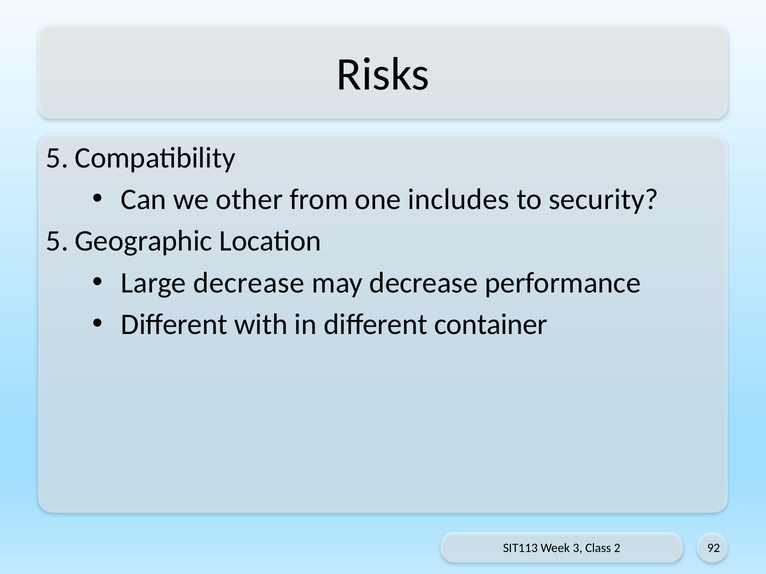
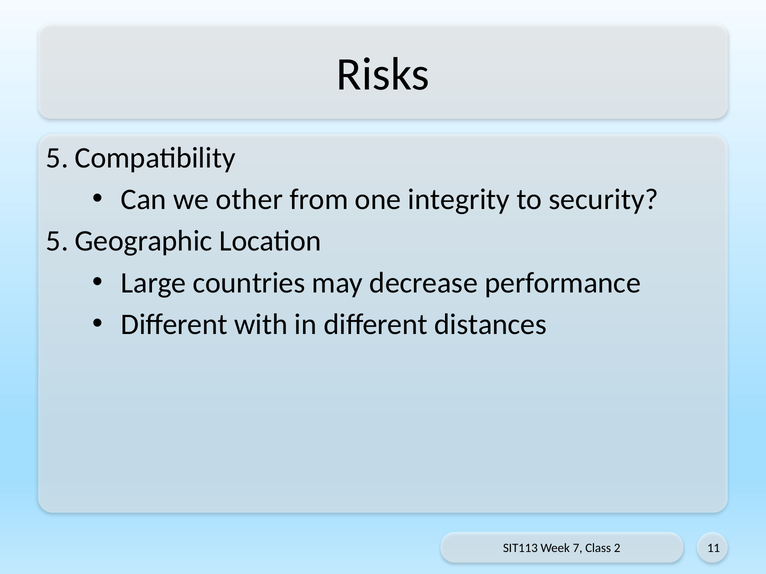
includes: includes -> integrity
Large decrease: decrease -> countries
container: container -> distances
3: 3 -> 7
92: 92 -> 11
